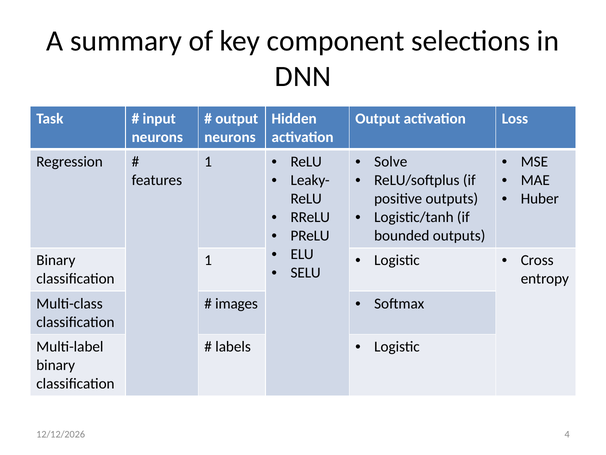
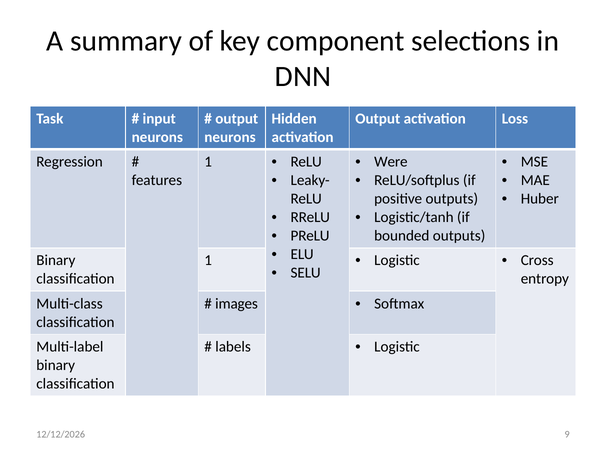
Solve: Solve -> Were
4: 4 -> 9
